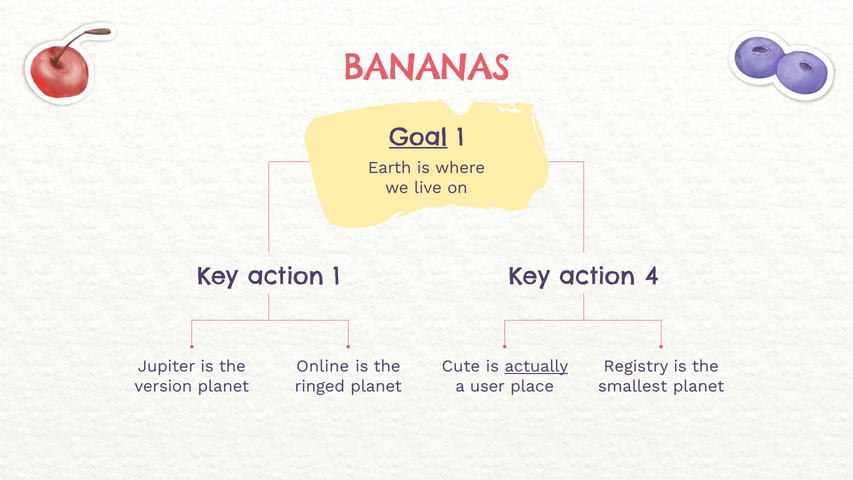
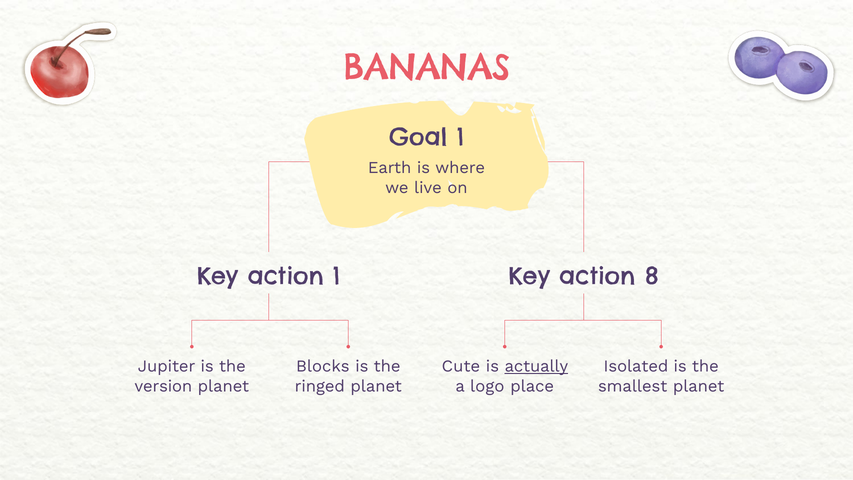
Goal underline: present -> none
4: 4 -> 8
Online: Online -> Blocks
Registry: Registry -> Isolated
user: user -> logo
